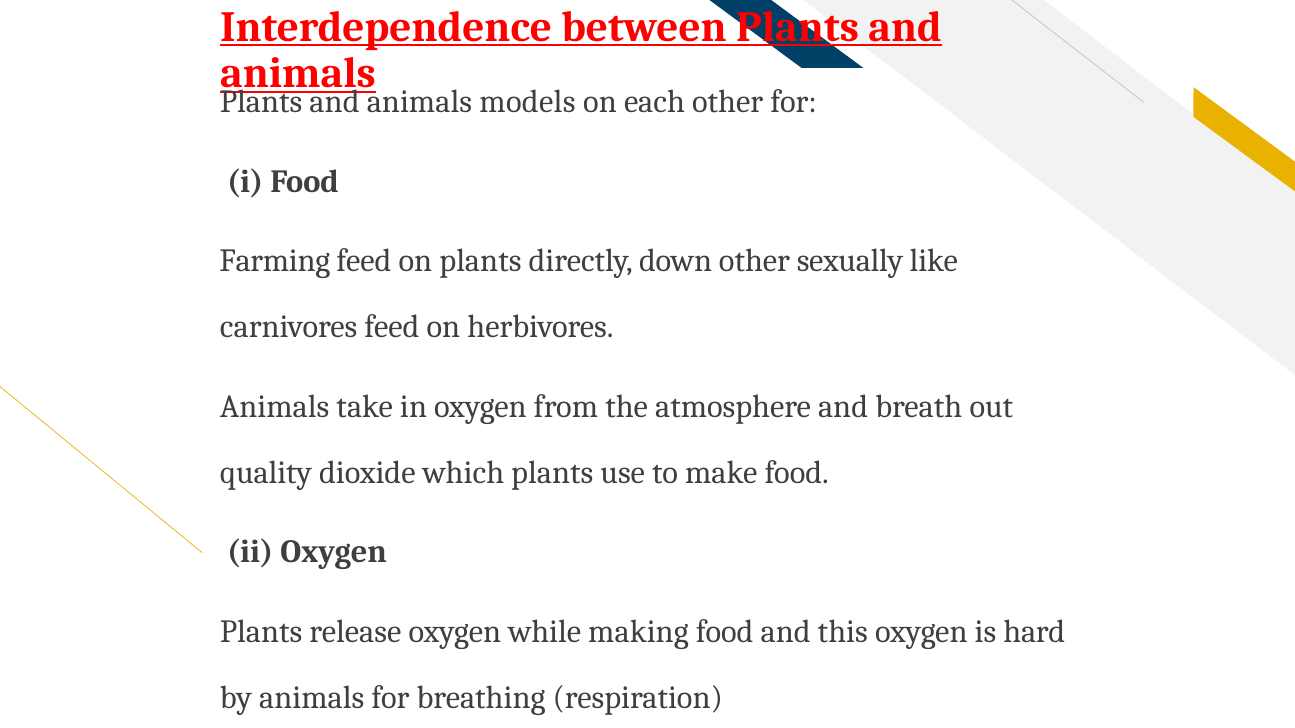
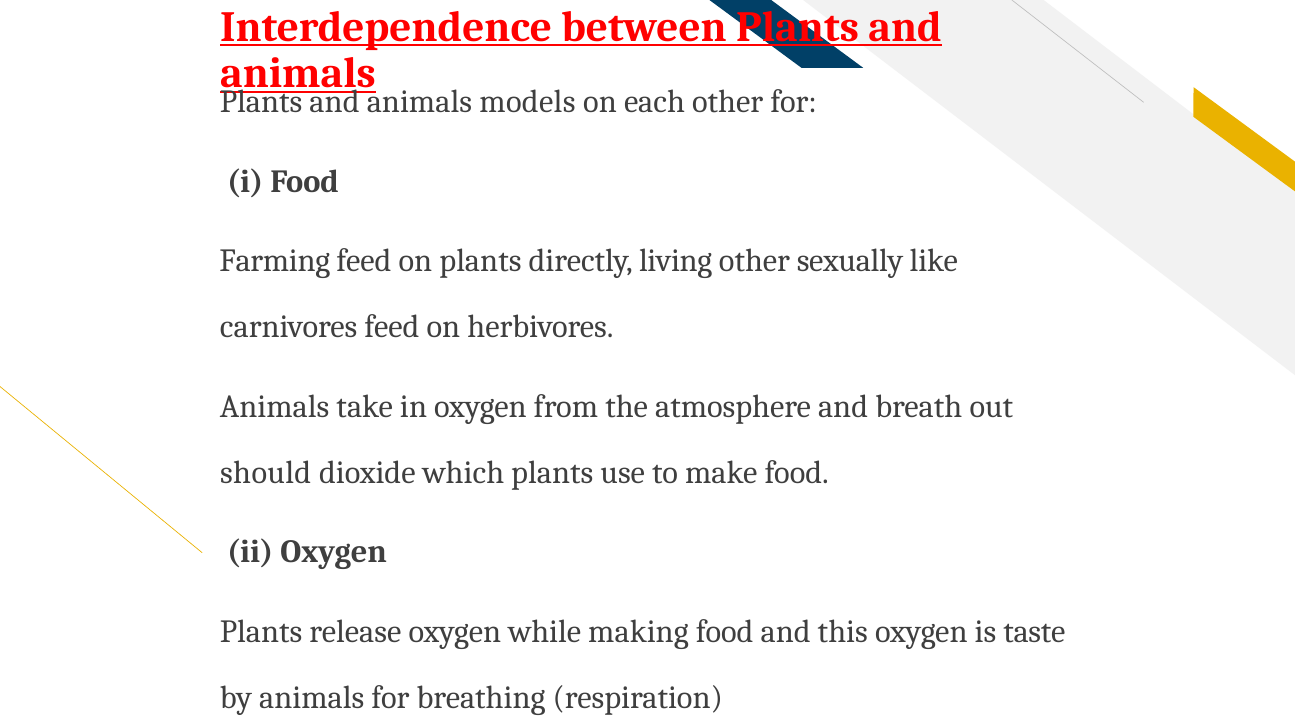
down: down -> living
quality: quality -> should
hard: hard -> taste
